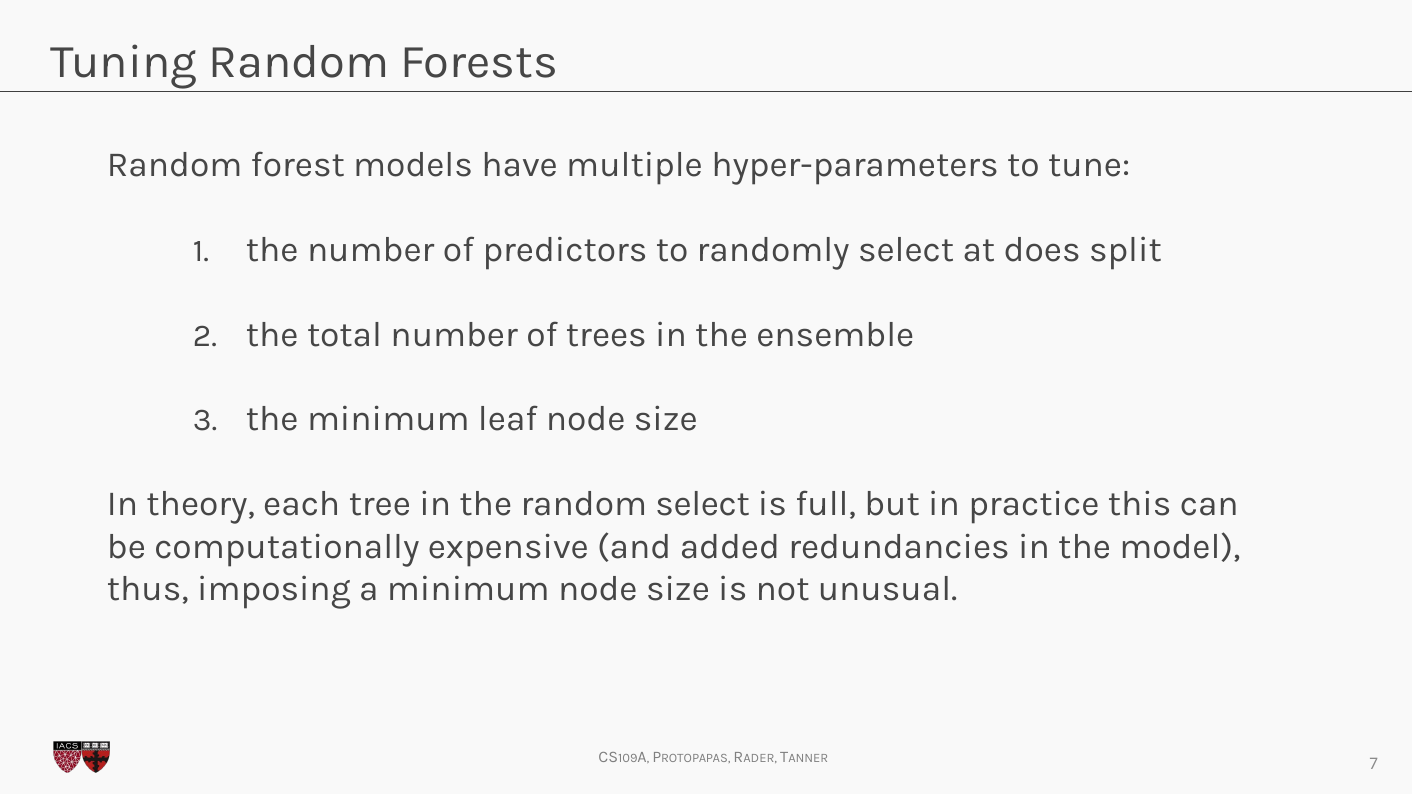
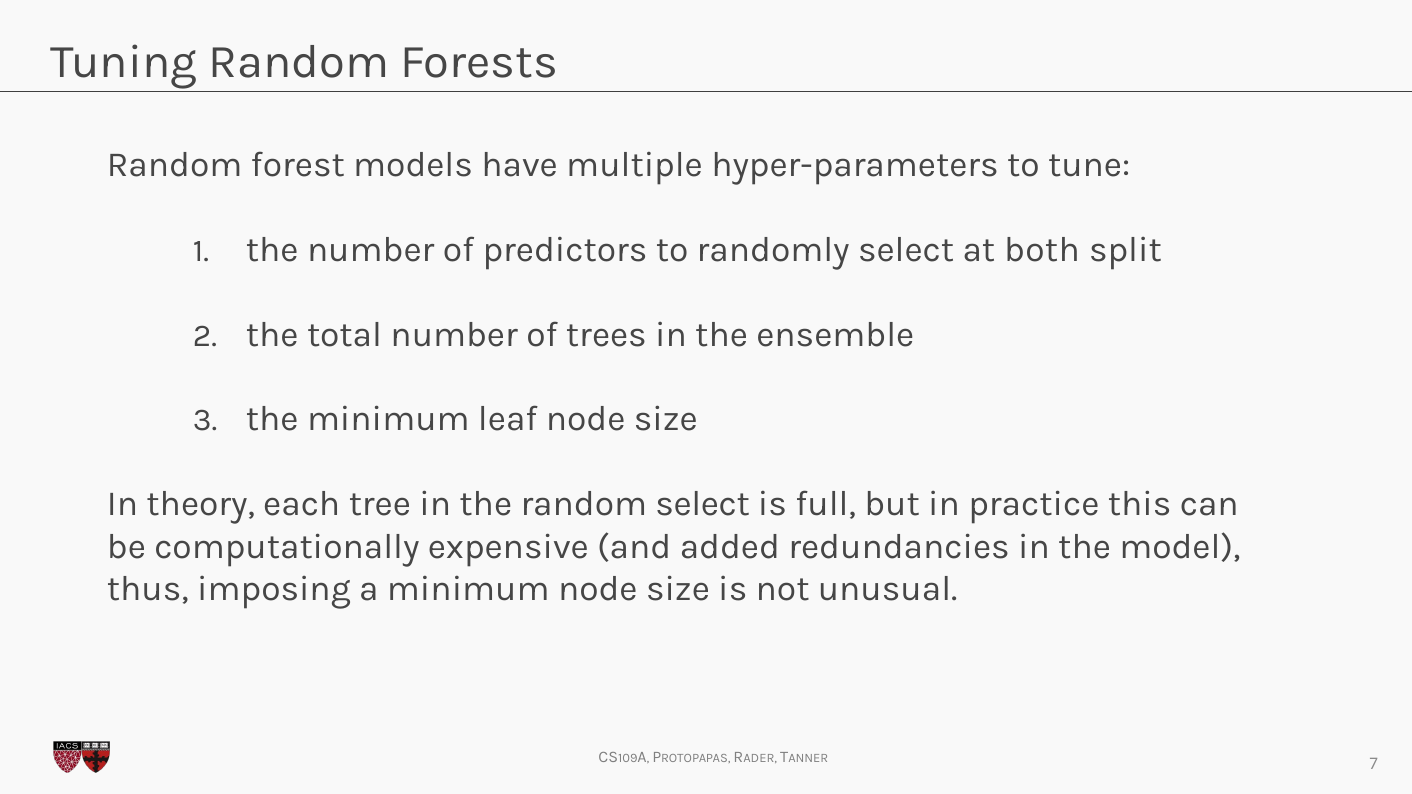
does: does -> both
